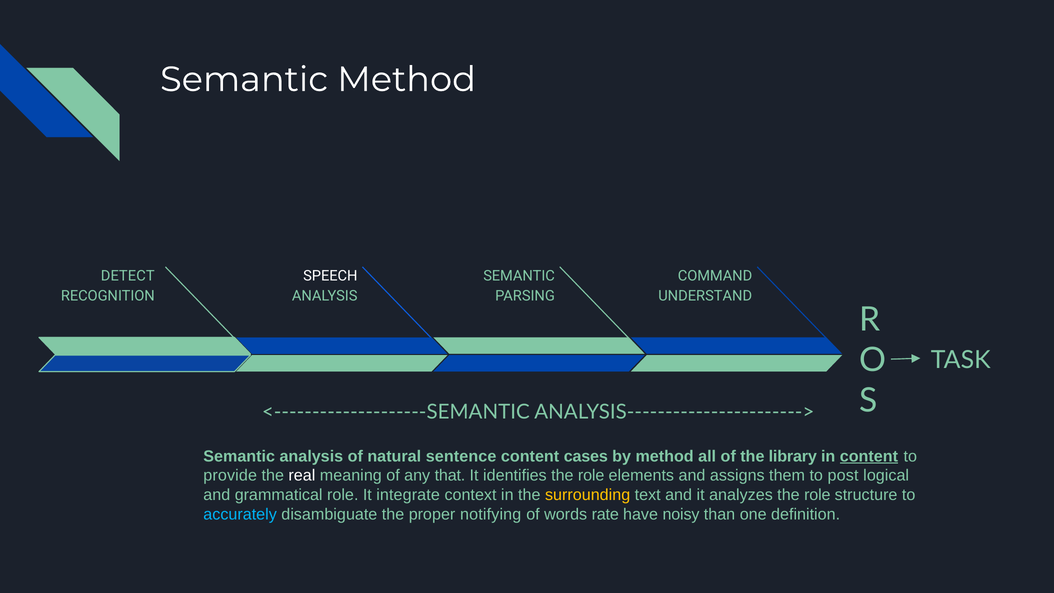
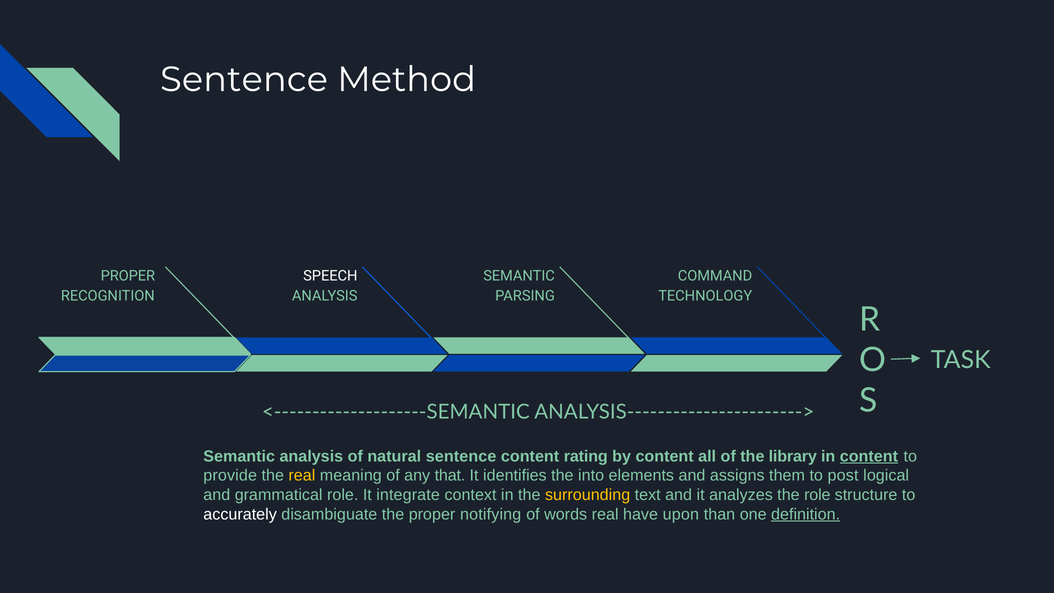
Semantic at (244, 79): Semantic -> Sentence
DETECT at (128, 276): DETECT -> PROPER
UNDERSTAND: UNDERSTAND -> TECHNOLOGY
cases: cases -> rating
by method: method -> content
real at (302, 476) colour: white -> yellow
identifies the role: role -> into
accurately colour: light blue -> white
words rate: rate -> real
noisy: noisy -> upon
definition underline: none -> present
